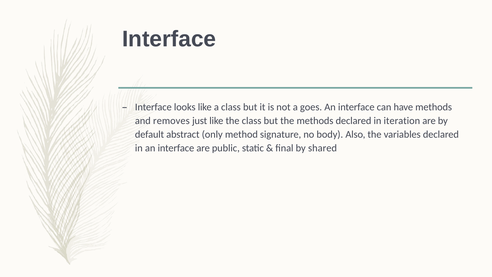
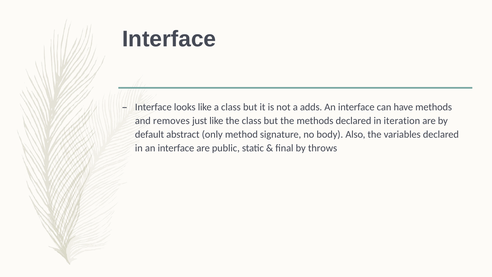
goes: goes -> adds
shared: shared -> throws
